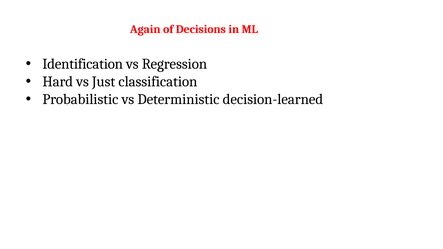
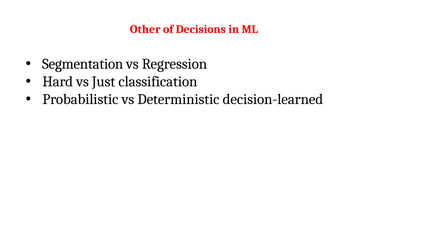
Again: Again -> Other
Identification: Identification -> Segmentation
